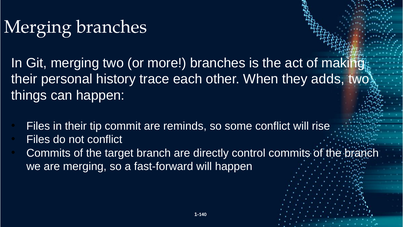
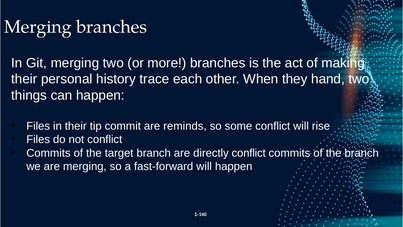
adds: adds -> hand
directly control: control -> conflict
